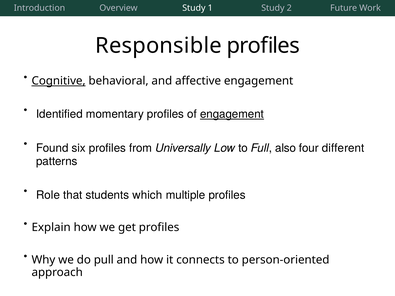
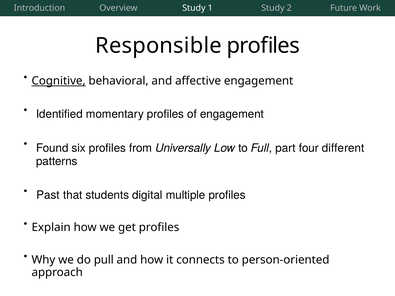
engagement at (232, 114) underline: present -> none
also: also -> part
Role: Role -> Past
which: which -> digital
